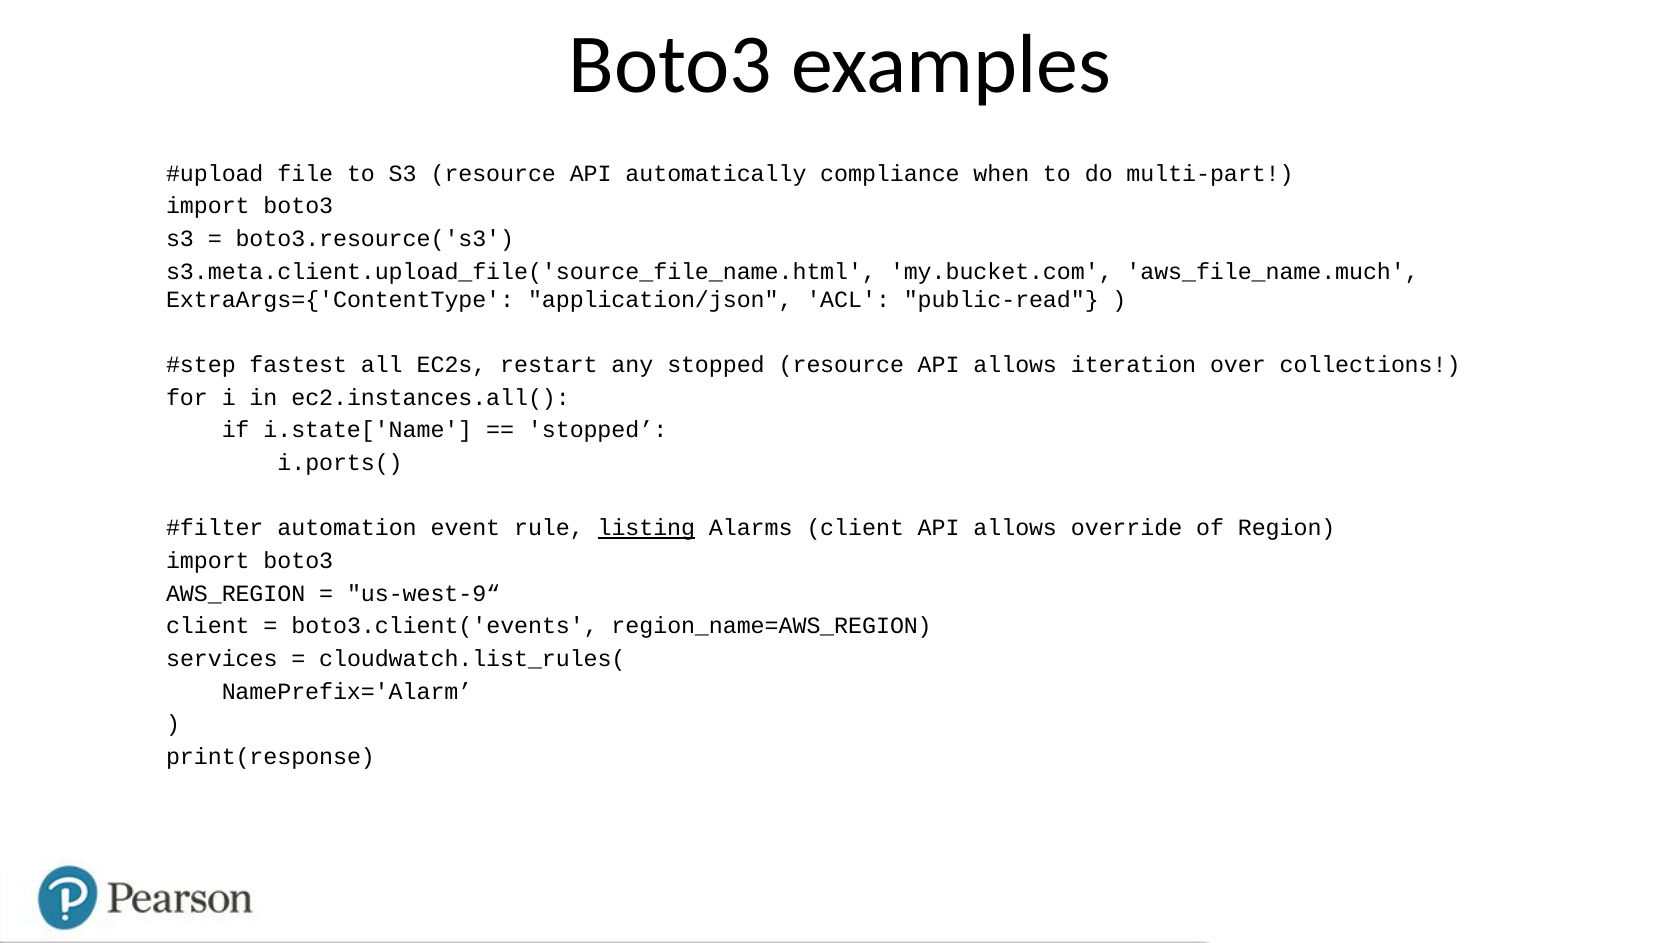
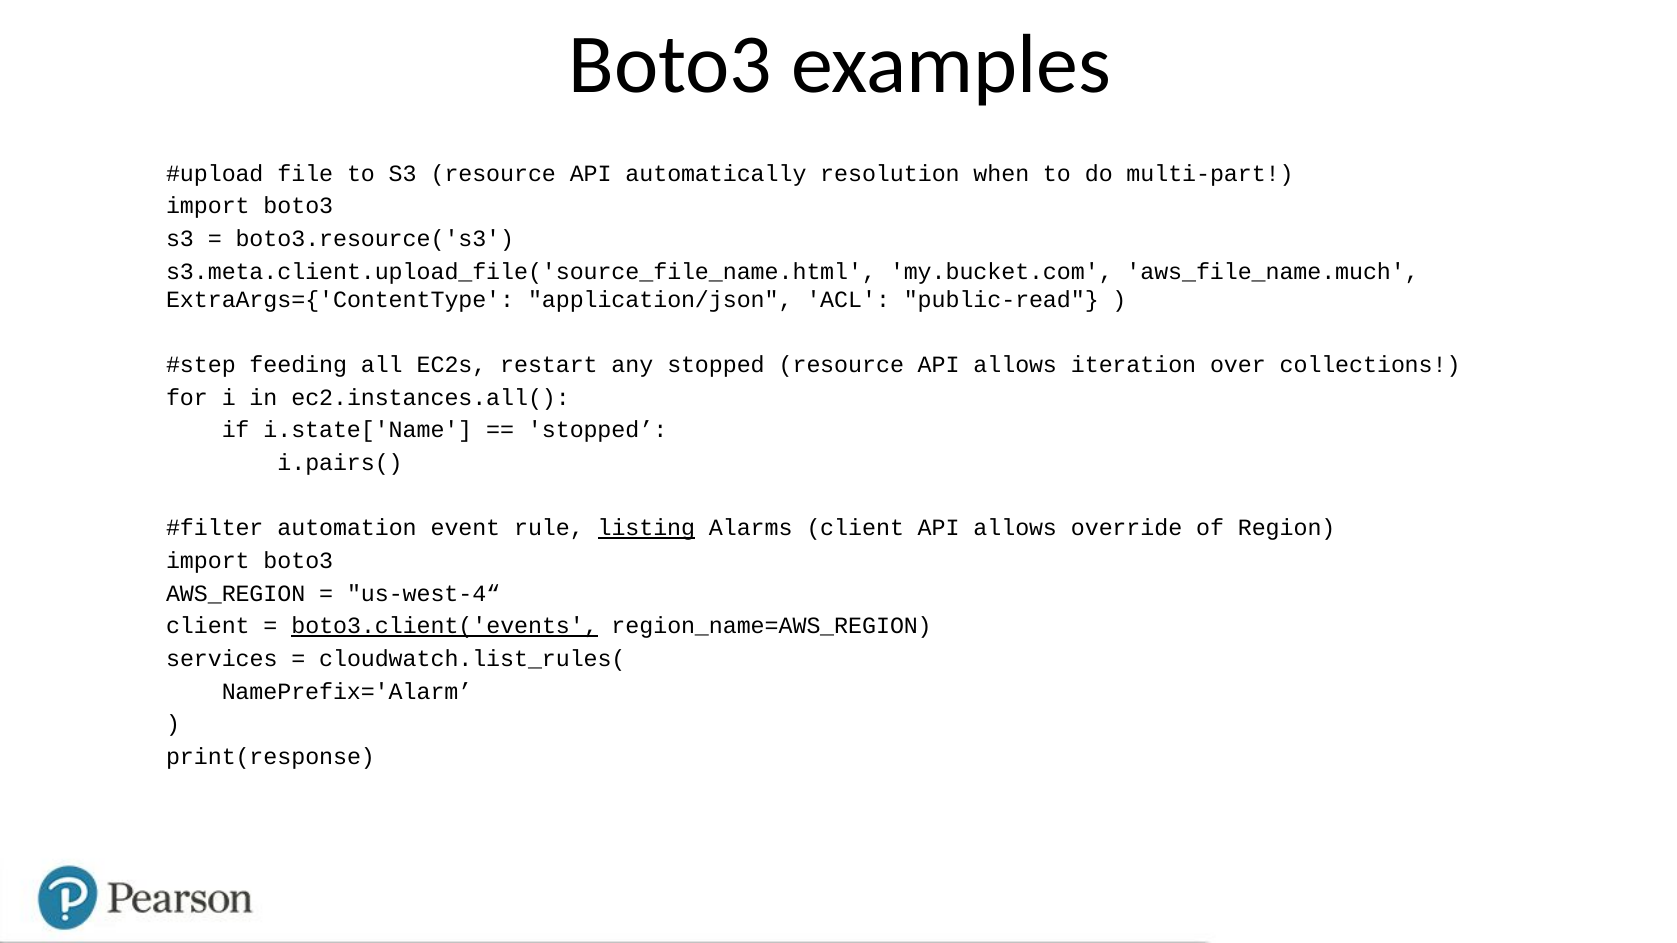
compliance: compliance -> resolution
fastest: fastest -> feeding
i.ports(: i.ports( -> i.pairs(
us-west-9“: us-west-9“ -> us-west-4“
boto3.client('events underline: none -> present
